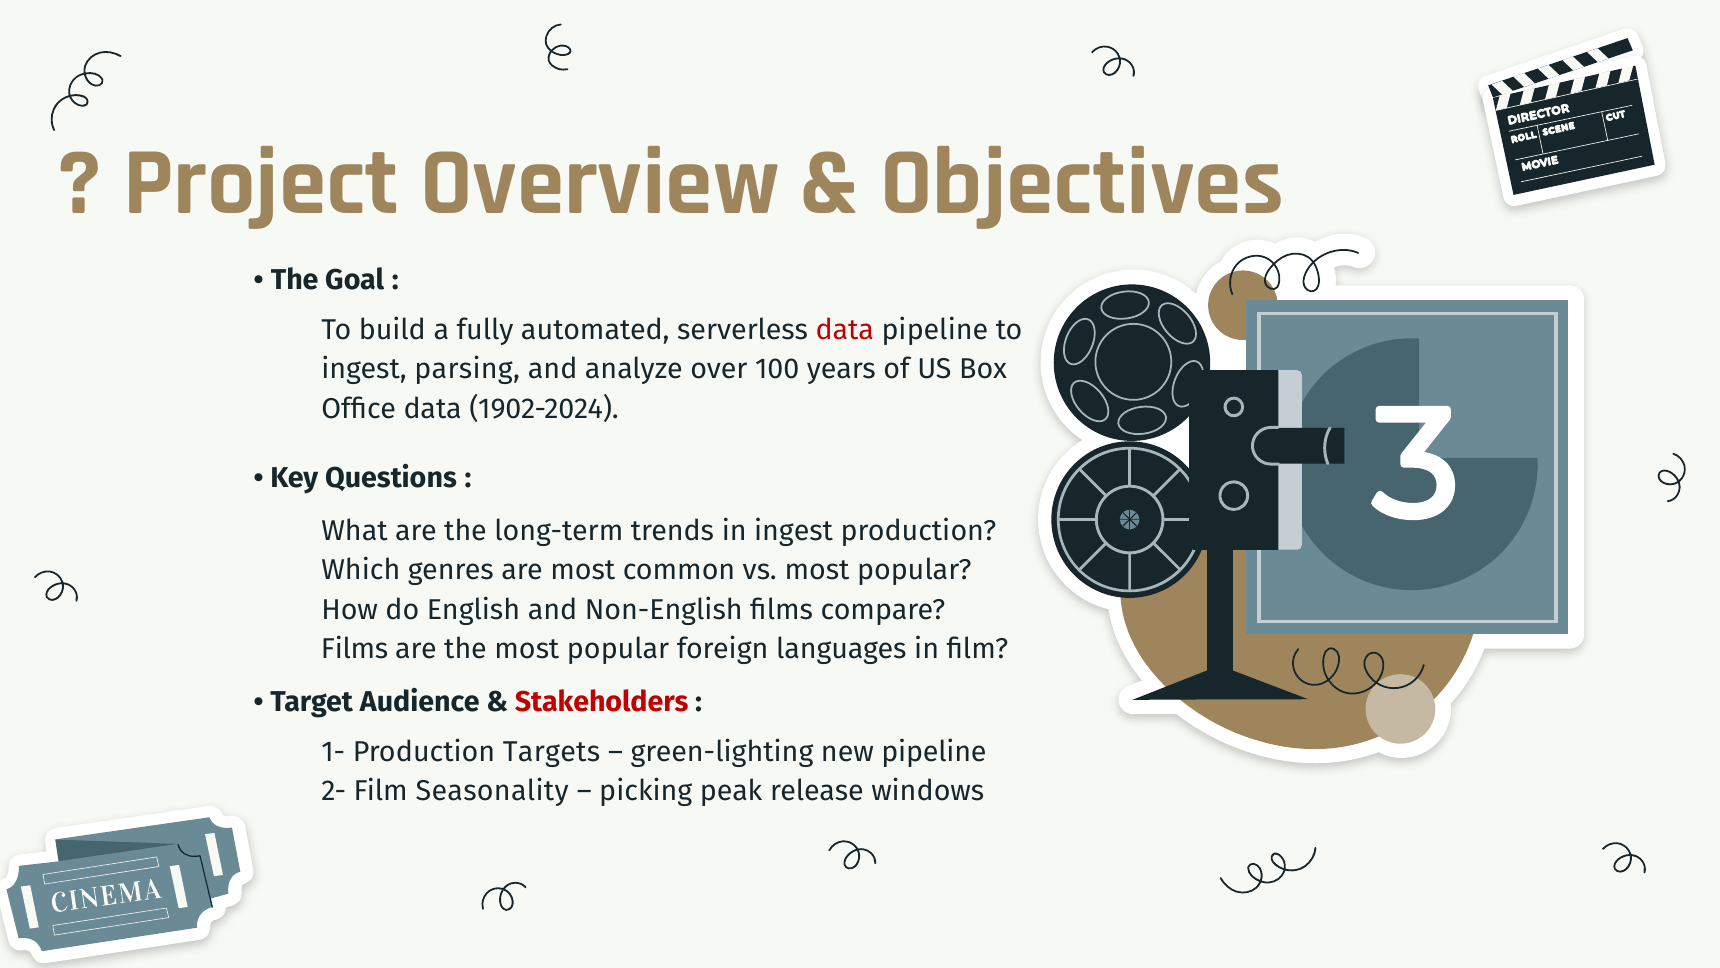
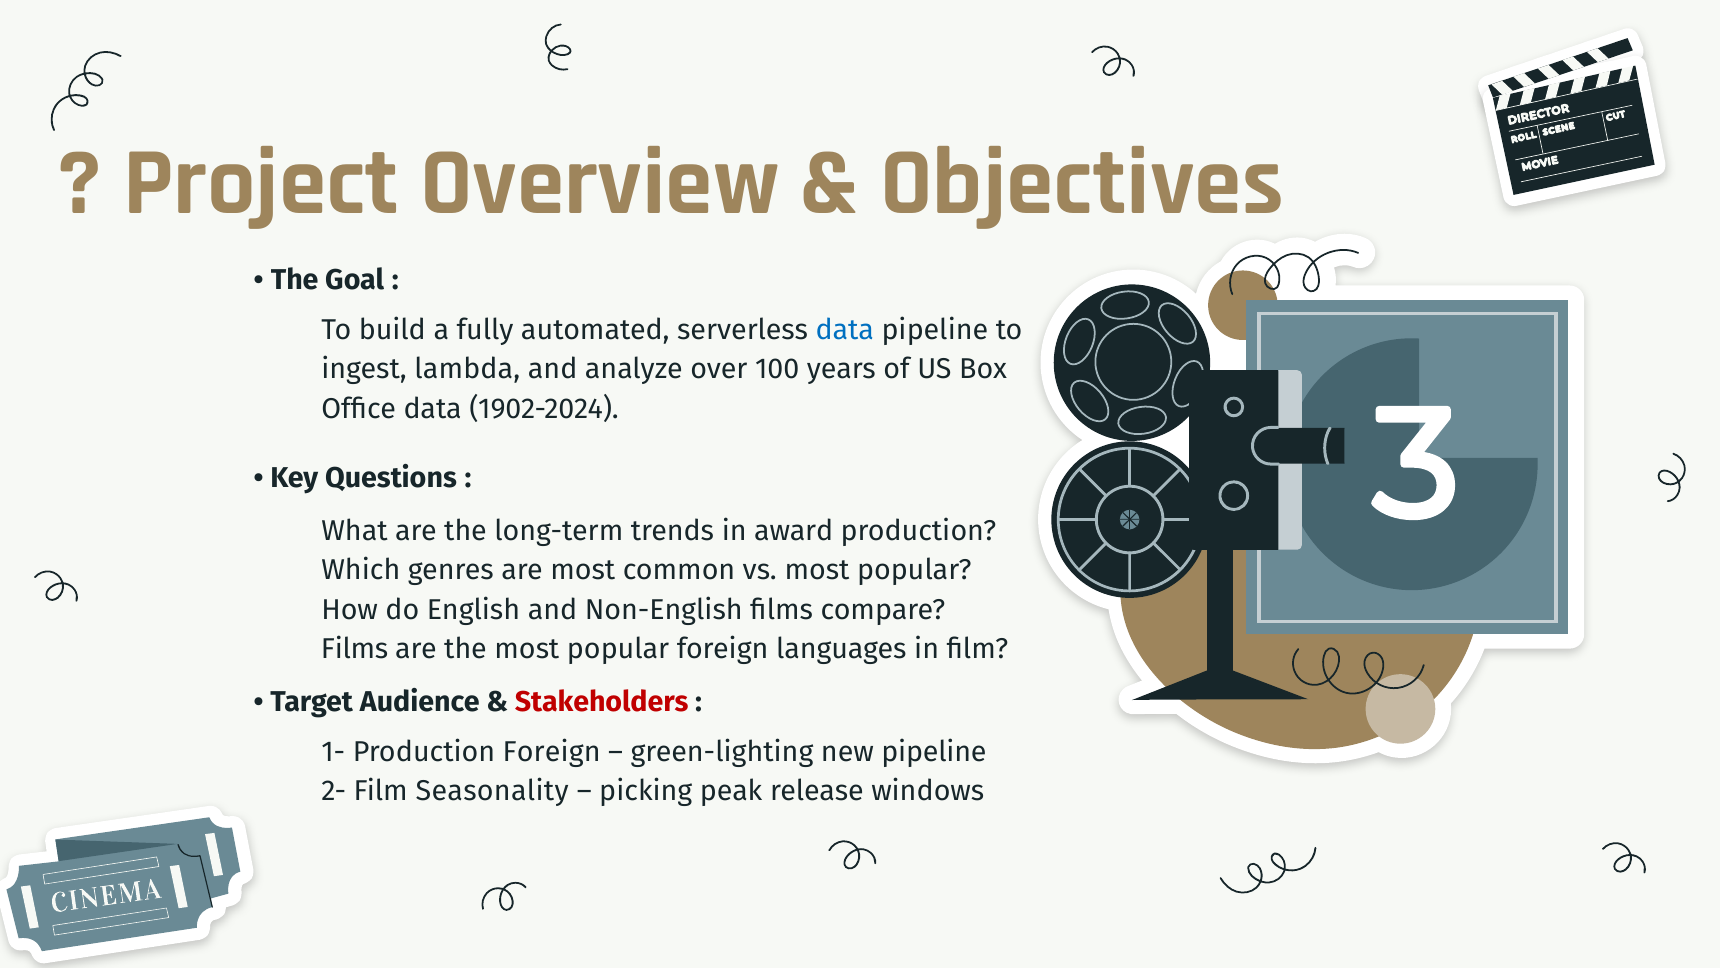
data at (845, 329) colour: red -> blue
parsing: parsing -> lambda
in ingest: ingest -> award
Production Targets: Targets -> Foreign
